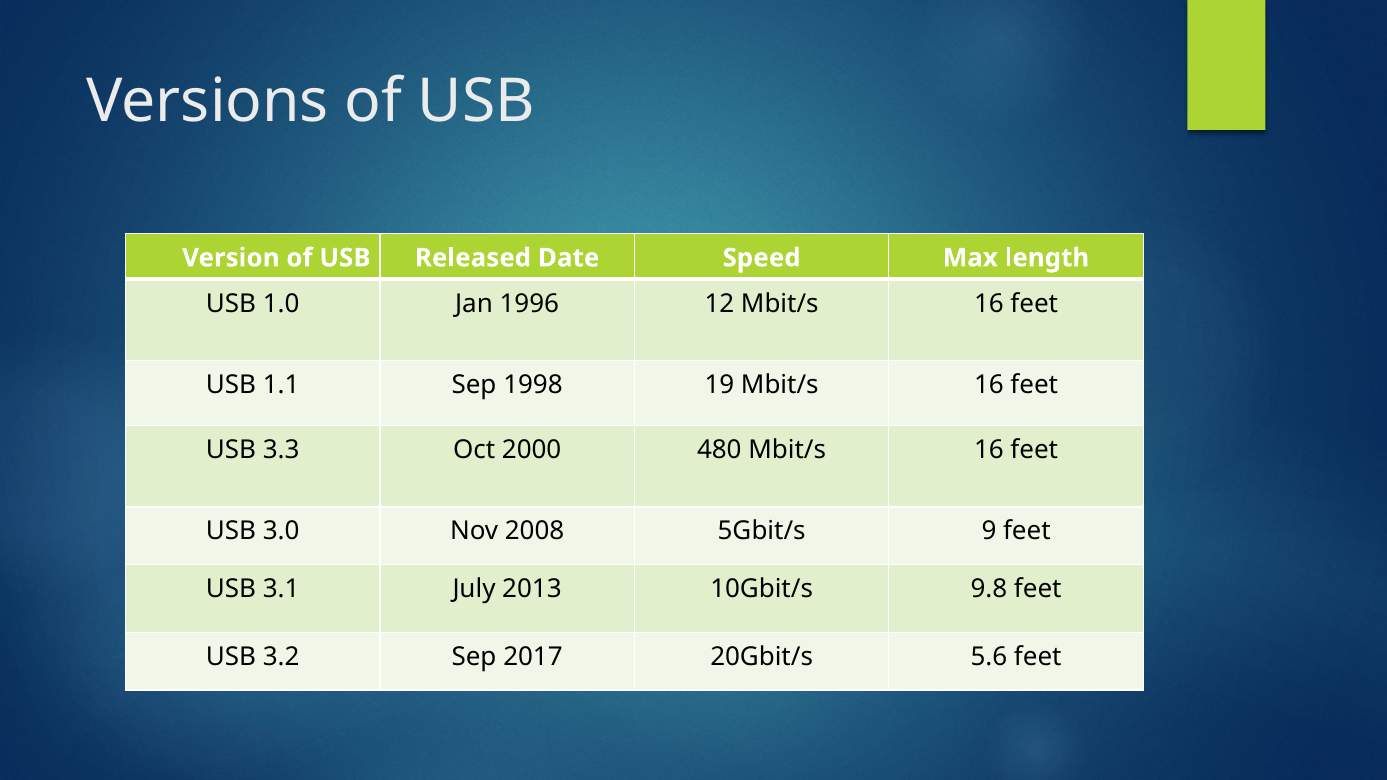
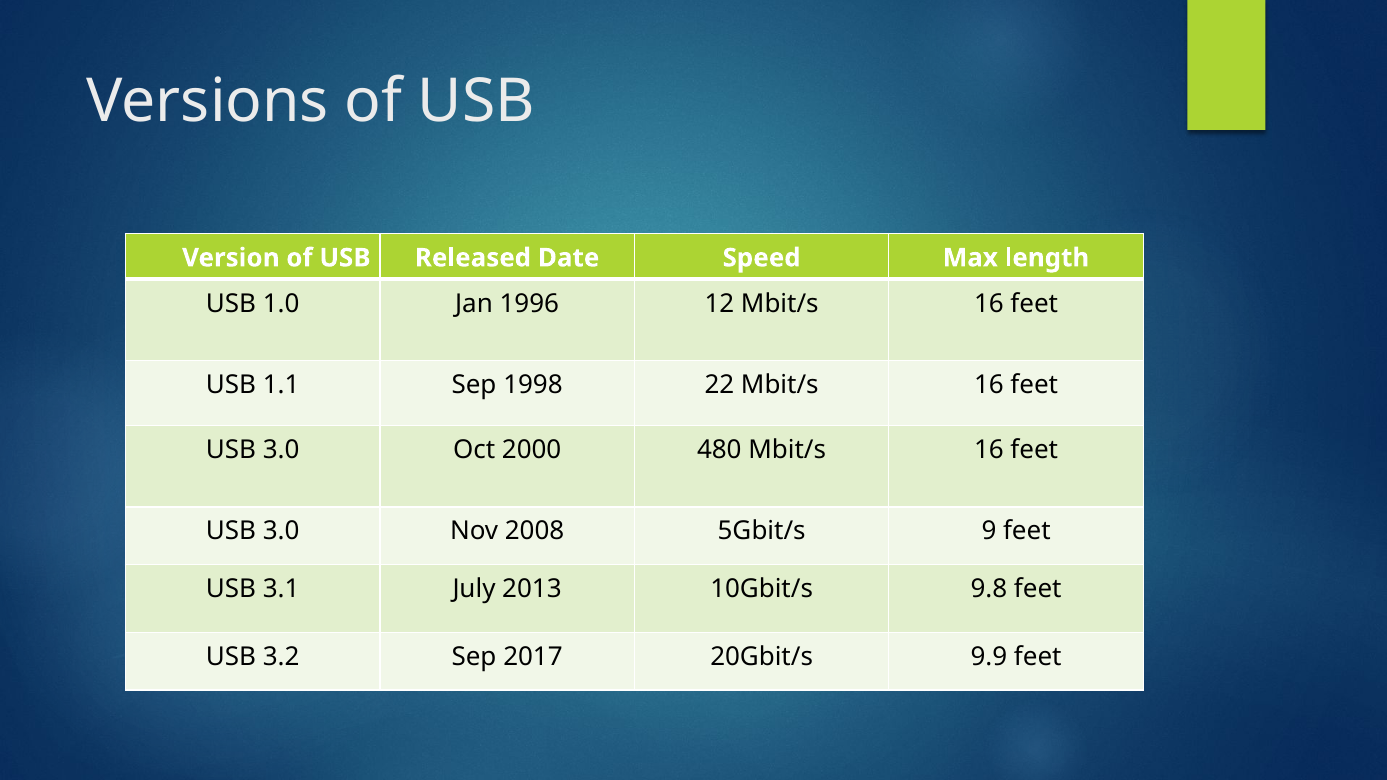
19: 19 -> 22
3.3 at (281, 450): 3.3 -> 3.0
5.6: 5.6 -> 9.9
